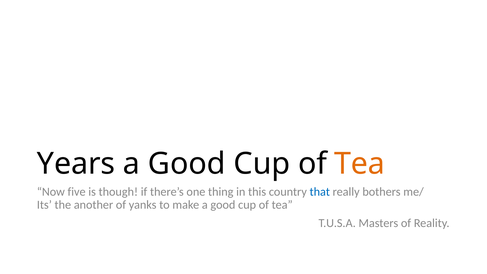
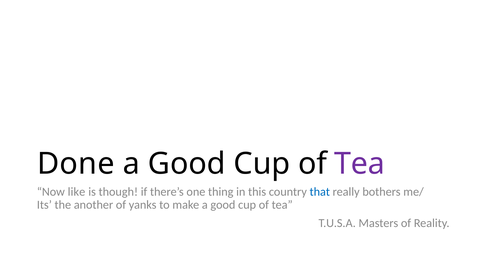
Years: Years -> Done
Tea at (360, 164) colour: orange -> purple
five: five -> like
